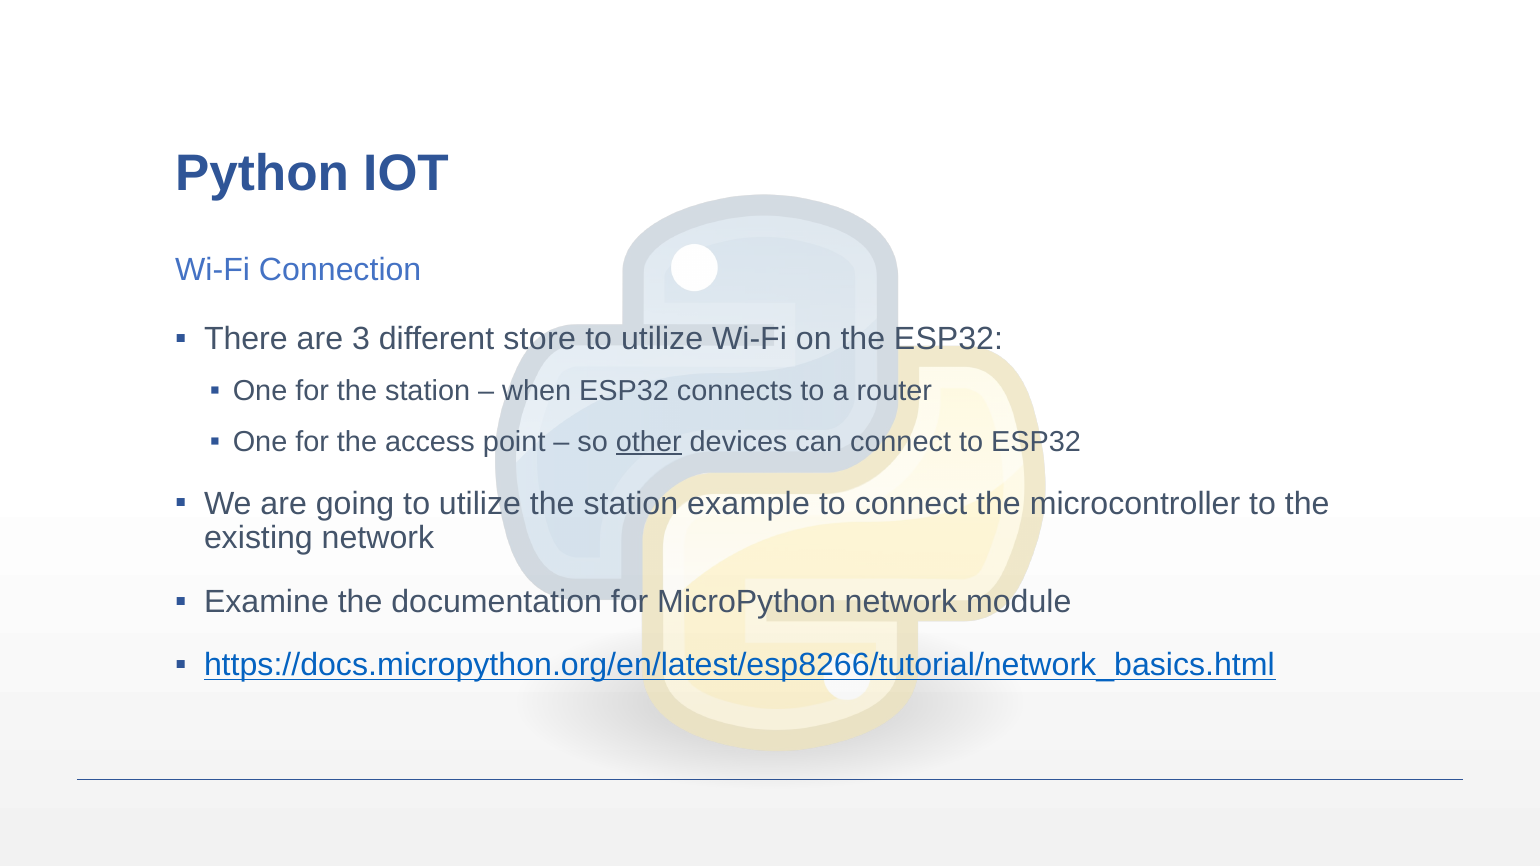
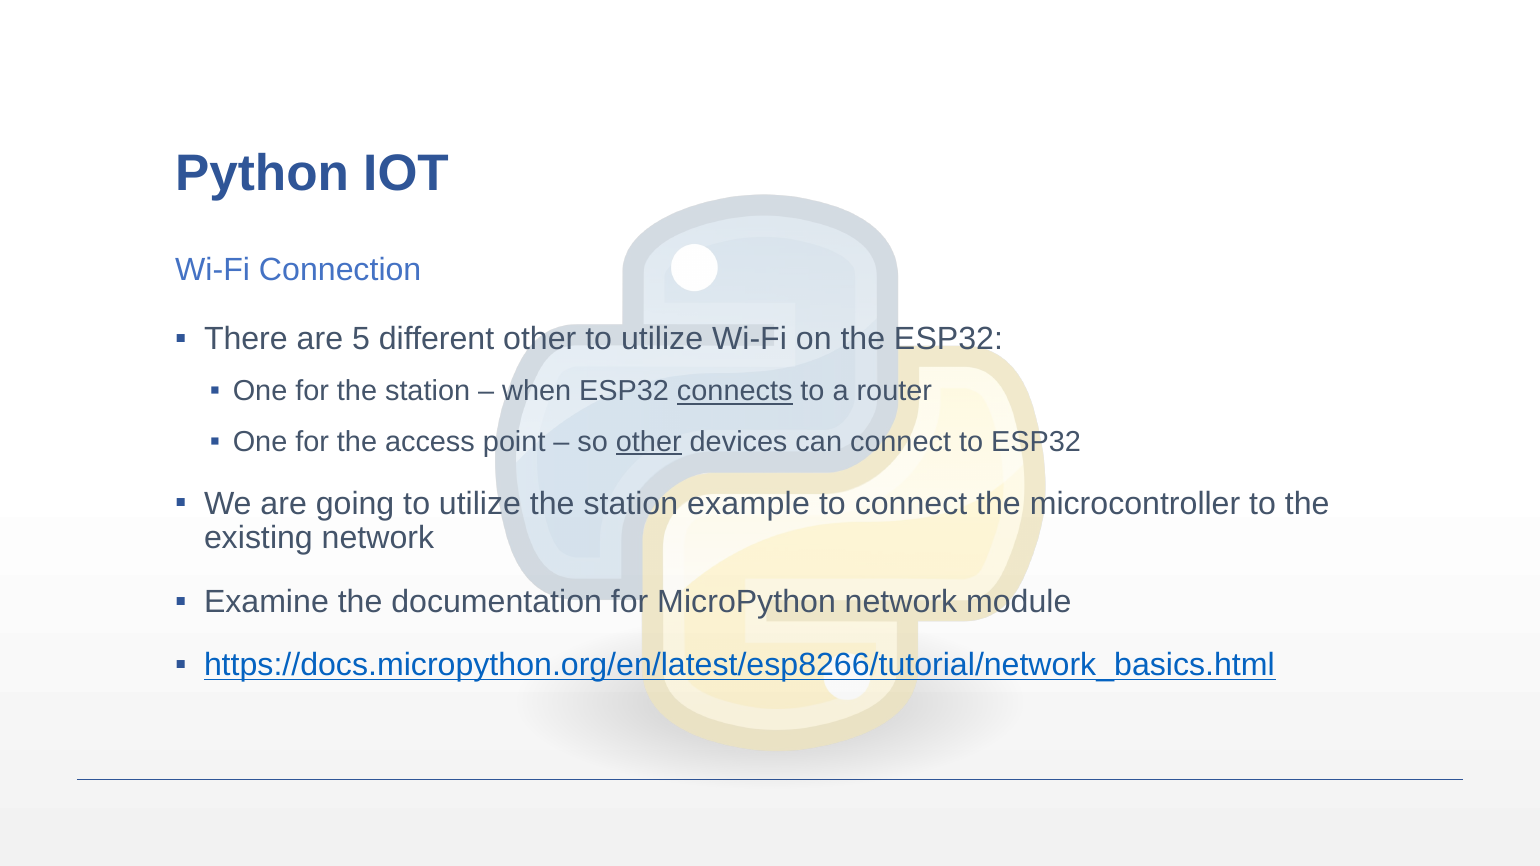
3: 3 -> 5
different store: store -> other
connects underline: none -> present
